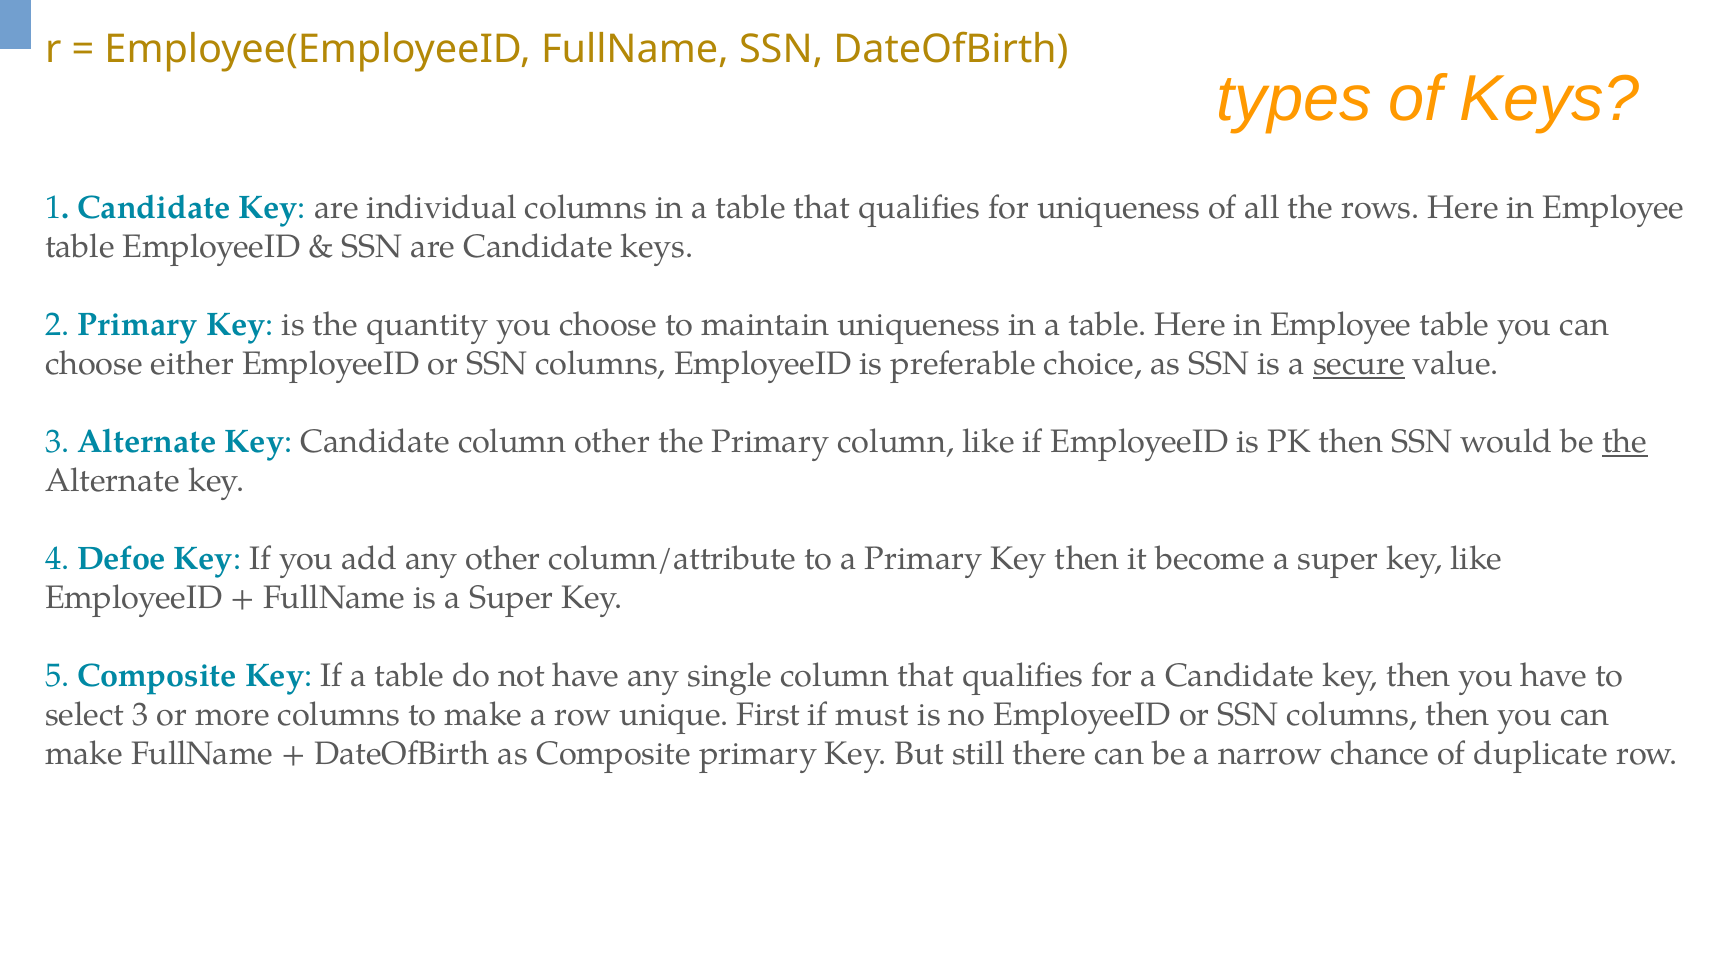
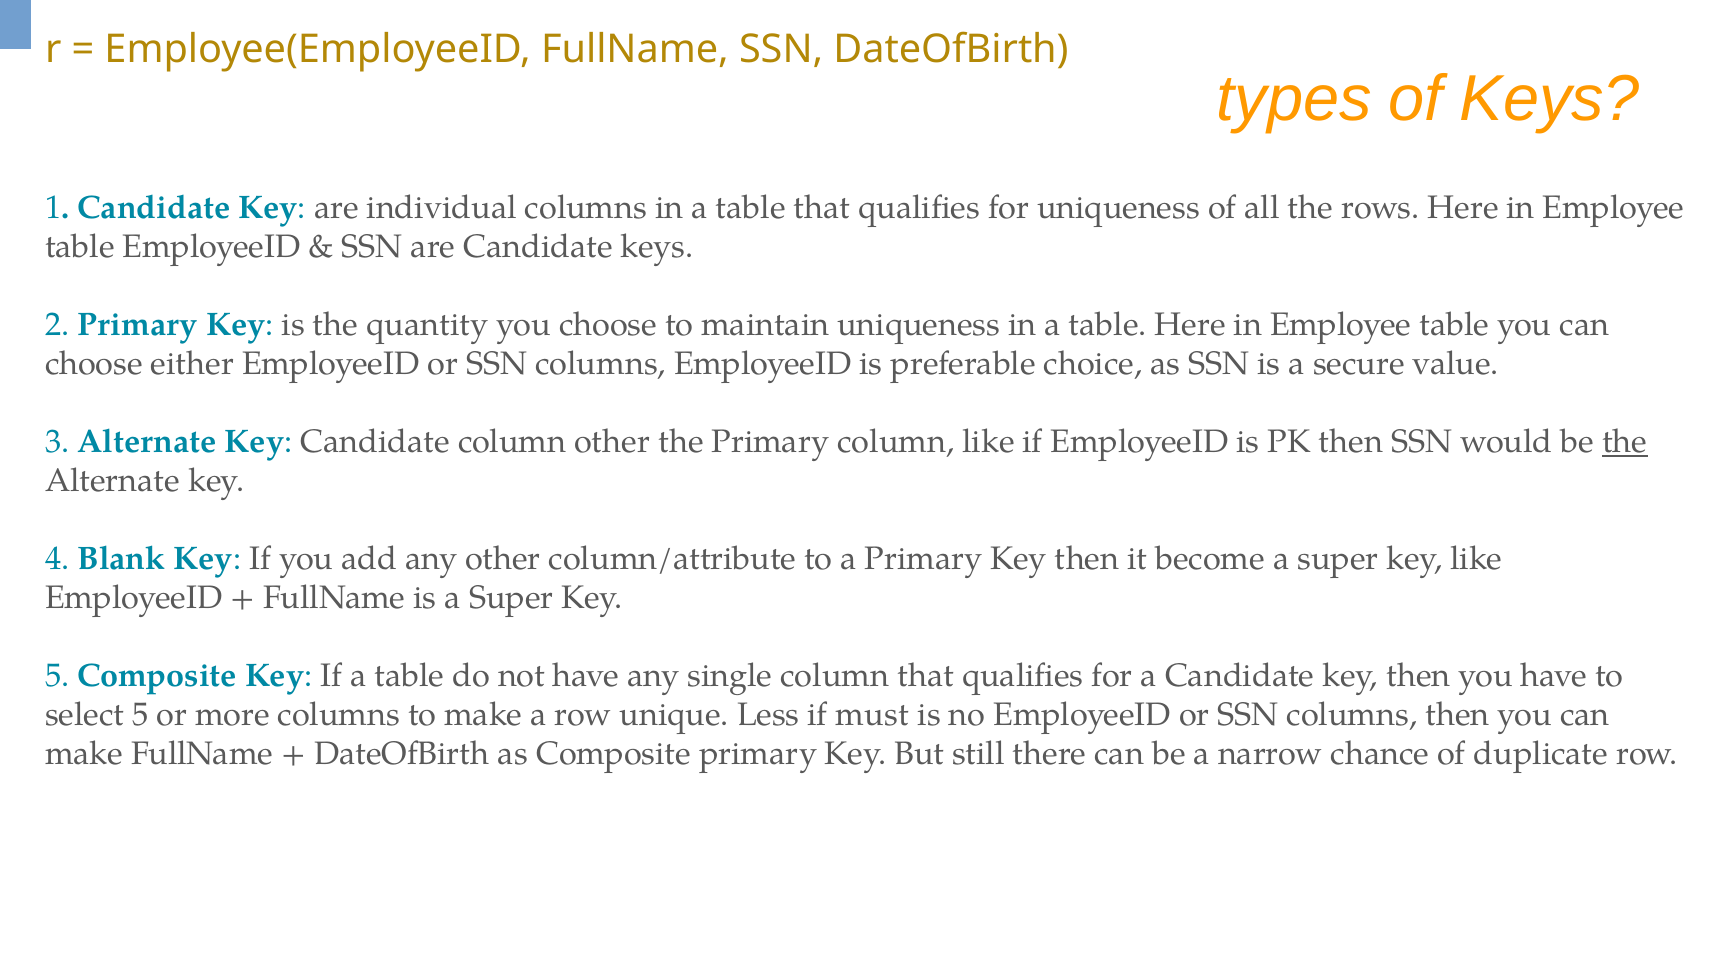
secure underline: present -> none
Defoe: Defoe -> Blank
select 3: 3 -> 5
First: First -> Less
